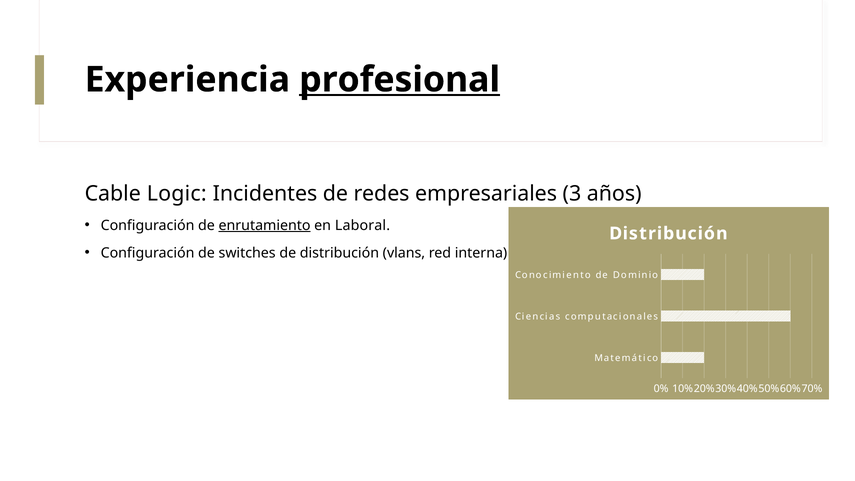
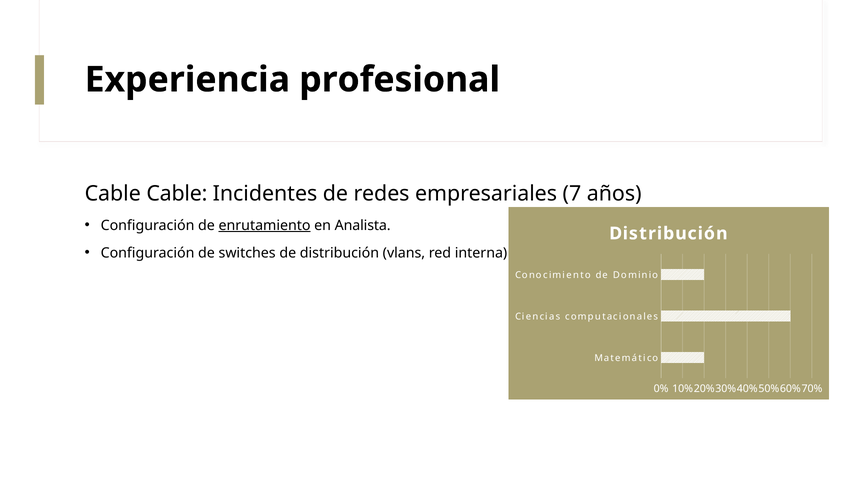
profesional underline: present -> none
Cable Logic: Logic -> Cable
3: 3 -> 7
Laboral: Laboral -> Analista
